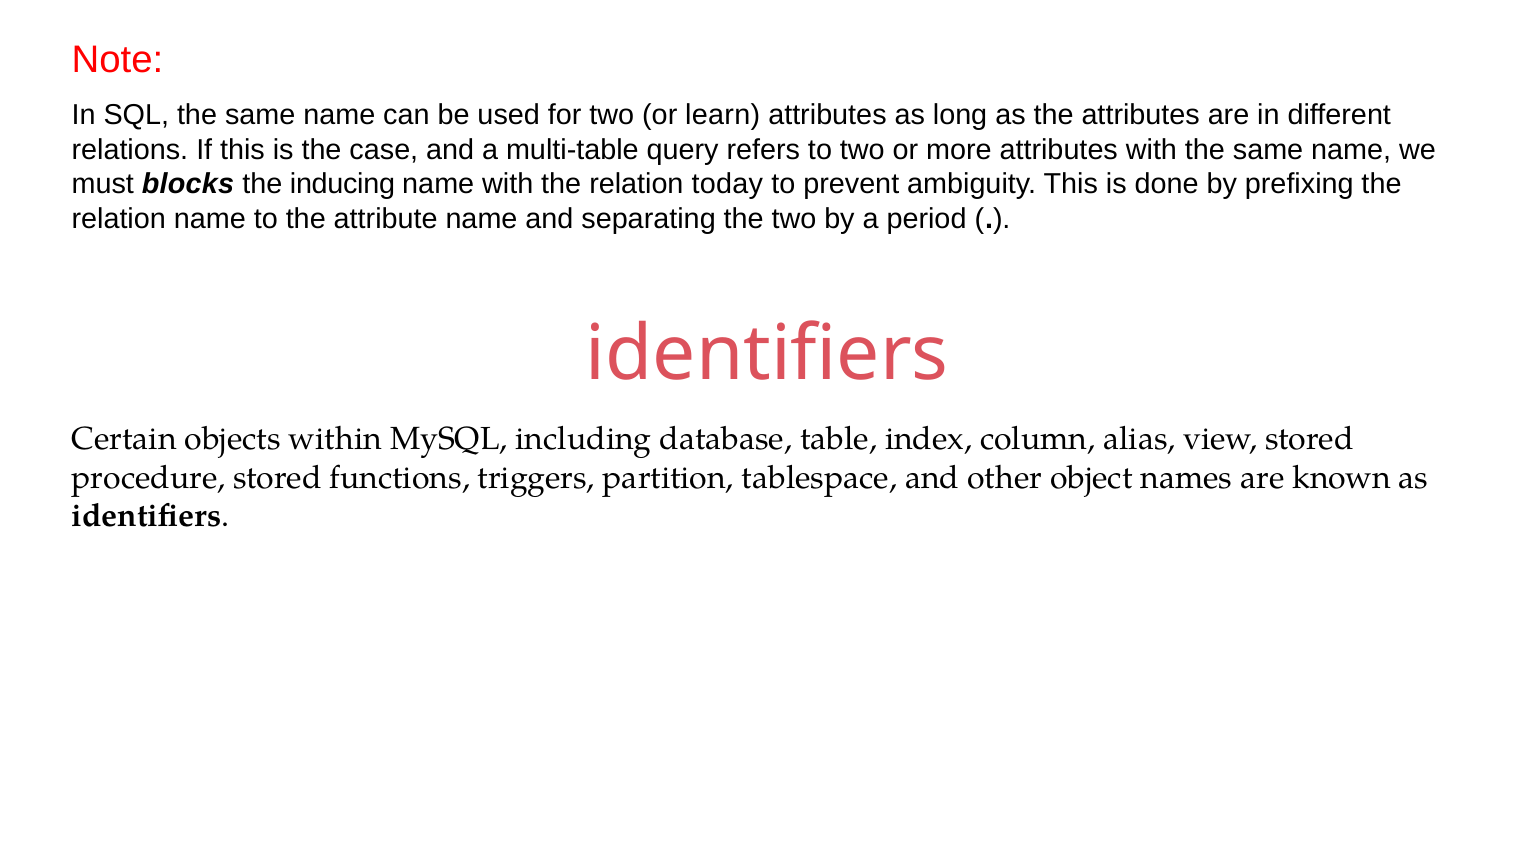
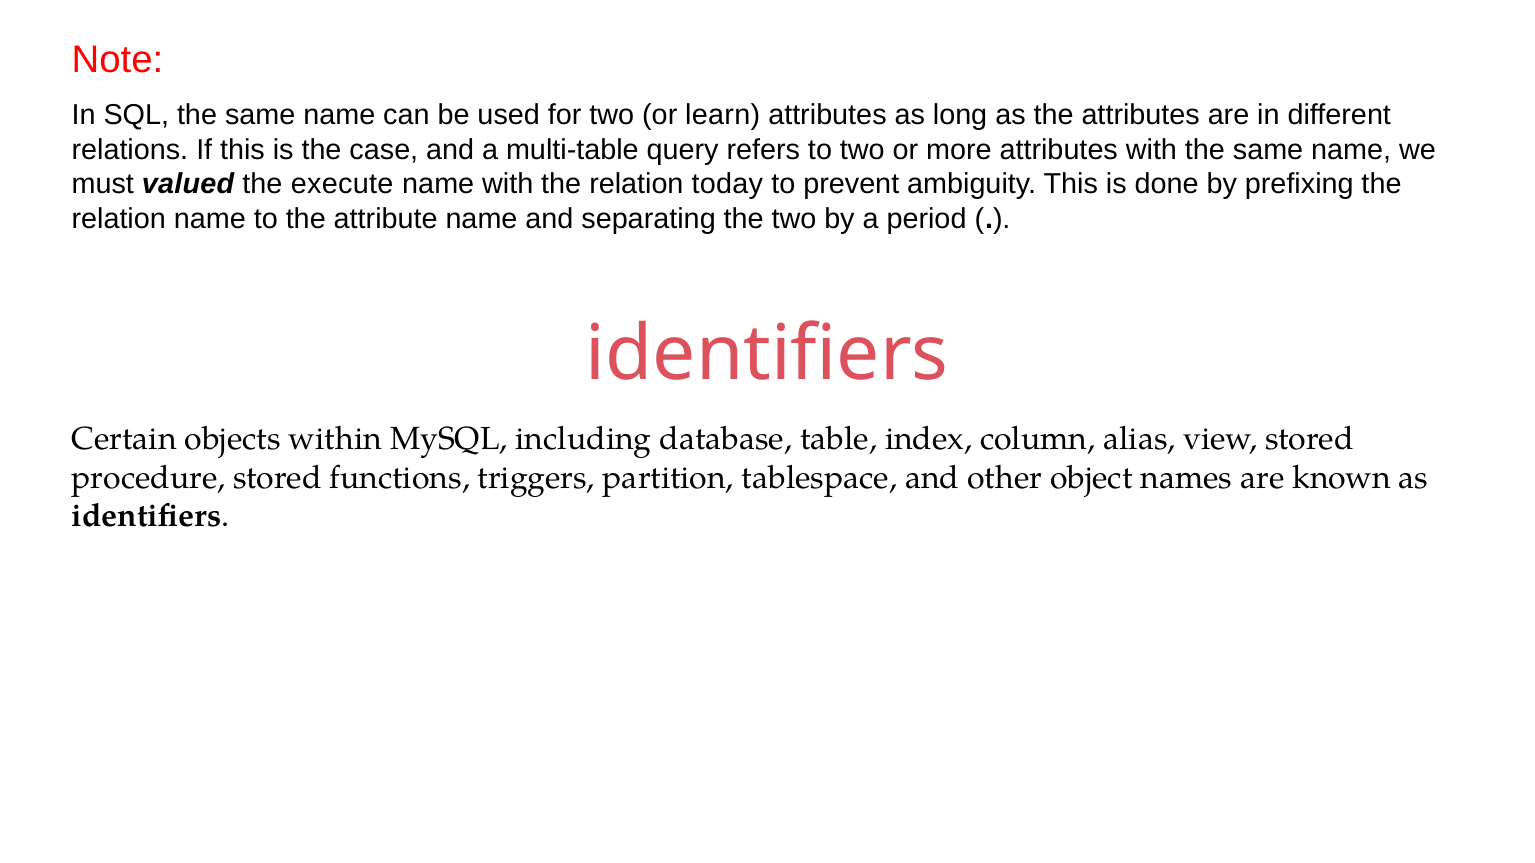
blocks: blocks -> valued
inducing: inducing -> execute
